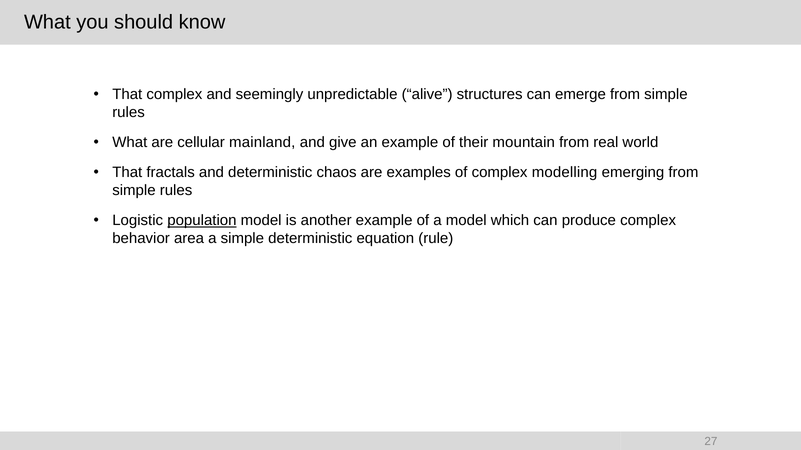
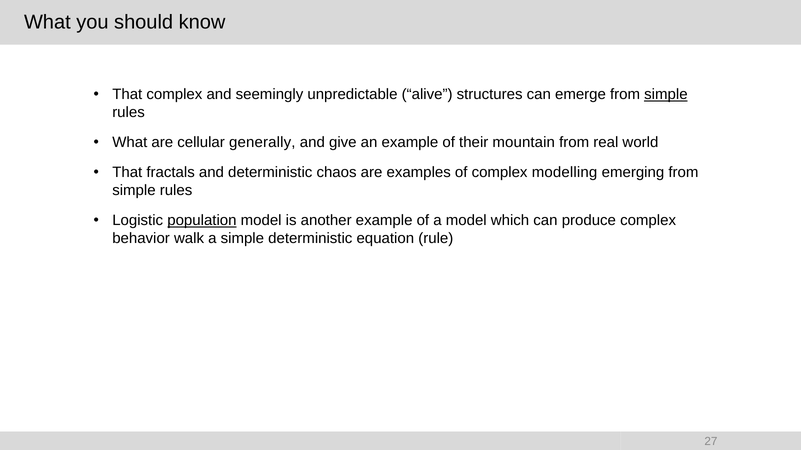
simple at (666, 95) underline: none -> present
mainland: mainland -> generally
area: area -> walk
